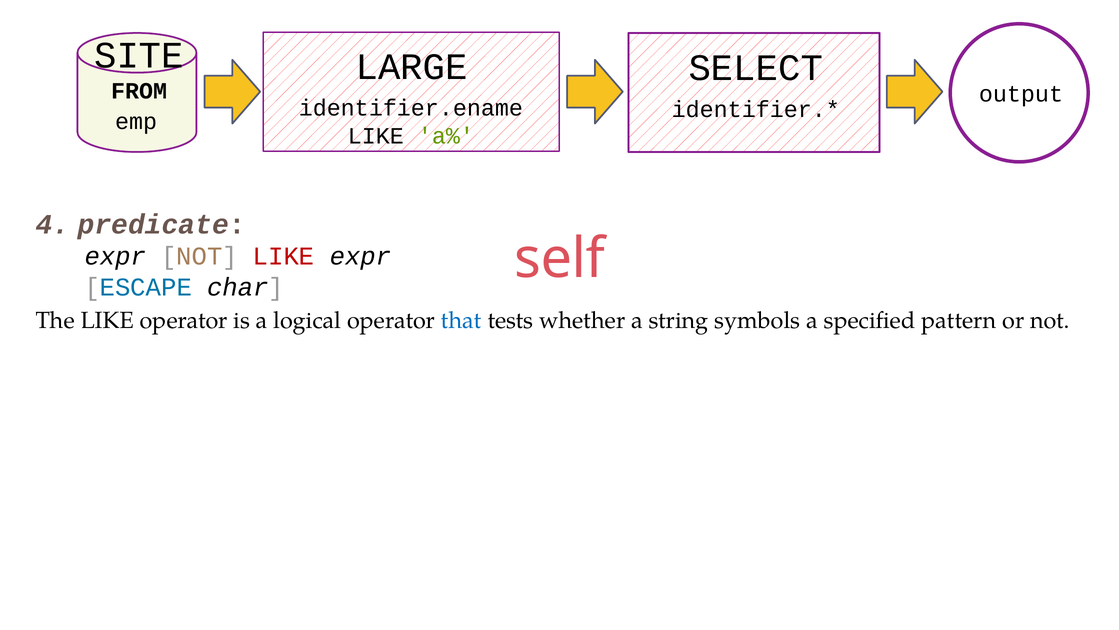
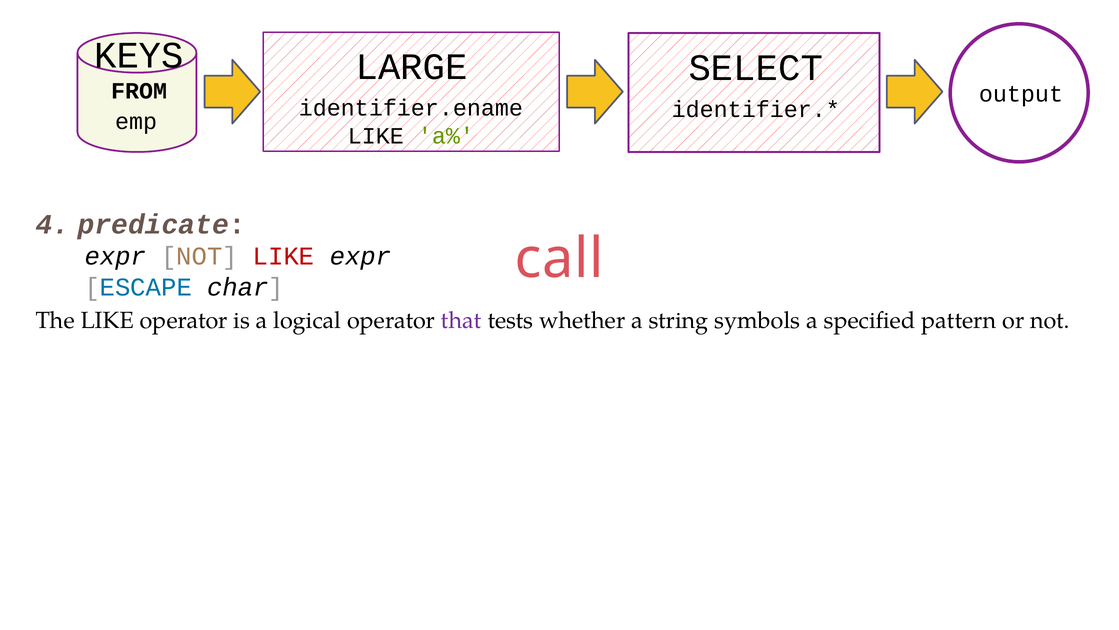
SITE: SITE -> KEYS
self: self -> call
that colour: blue -> purple
